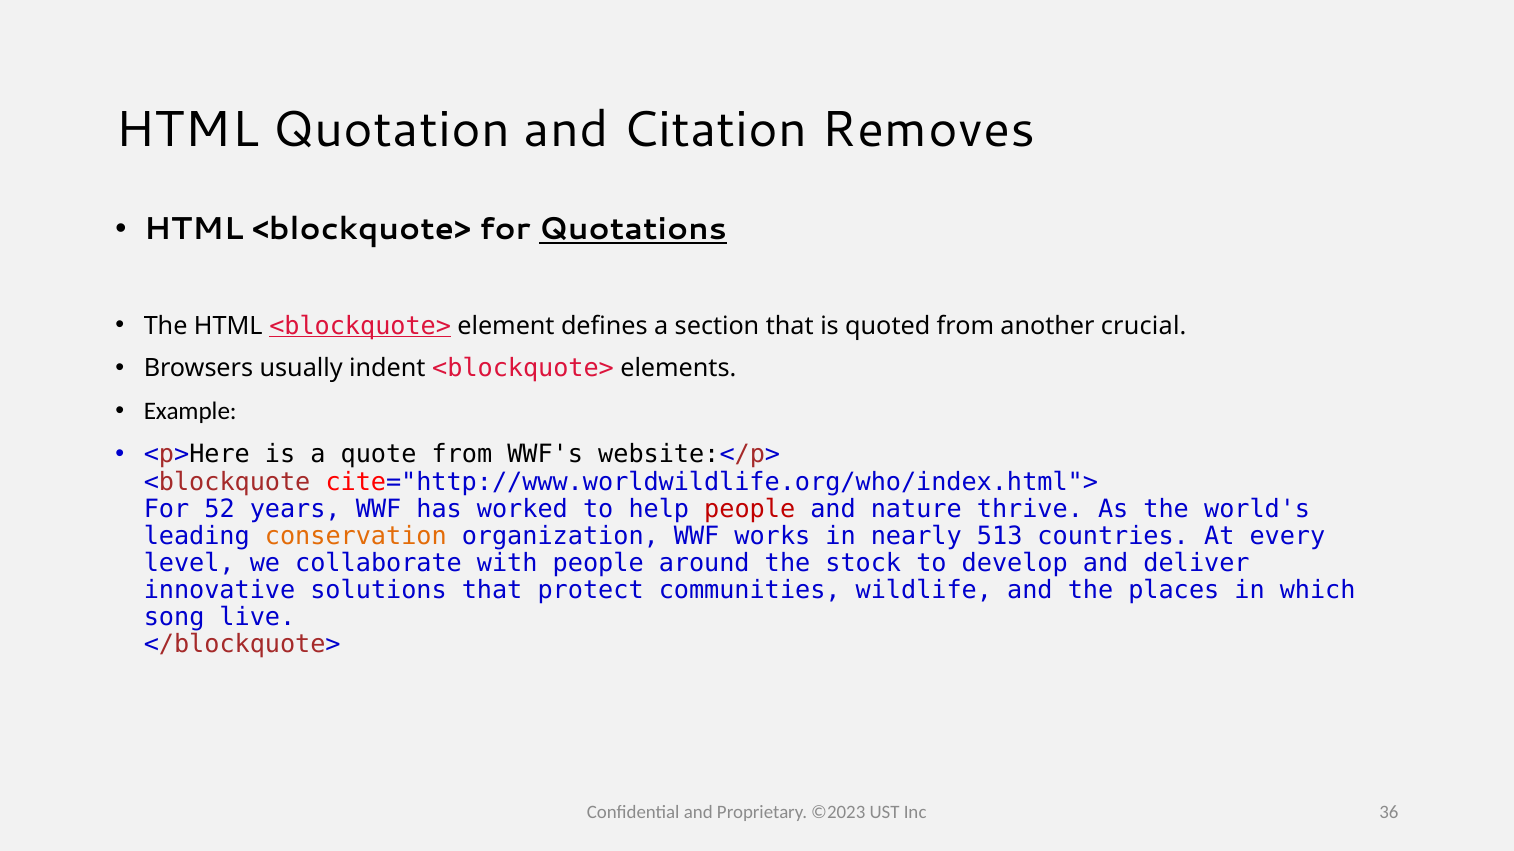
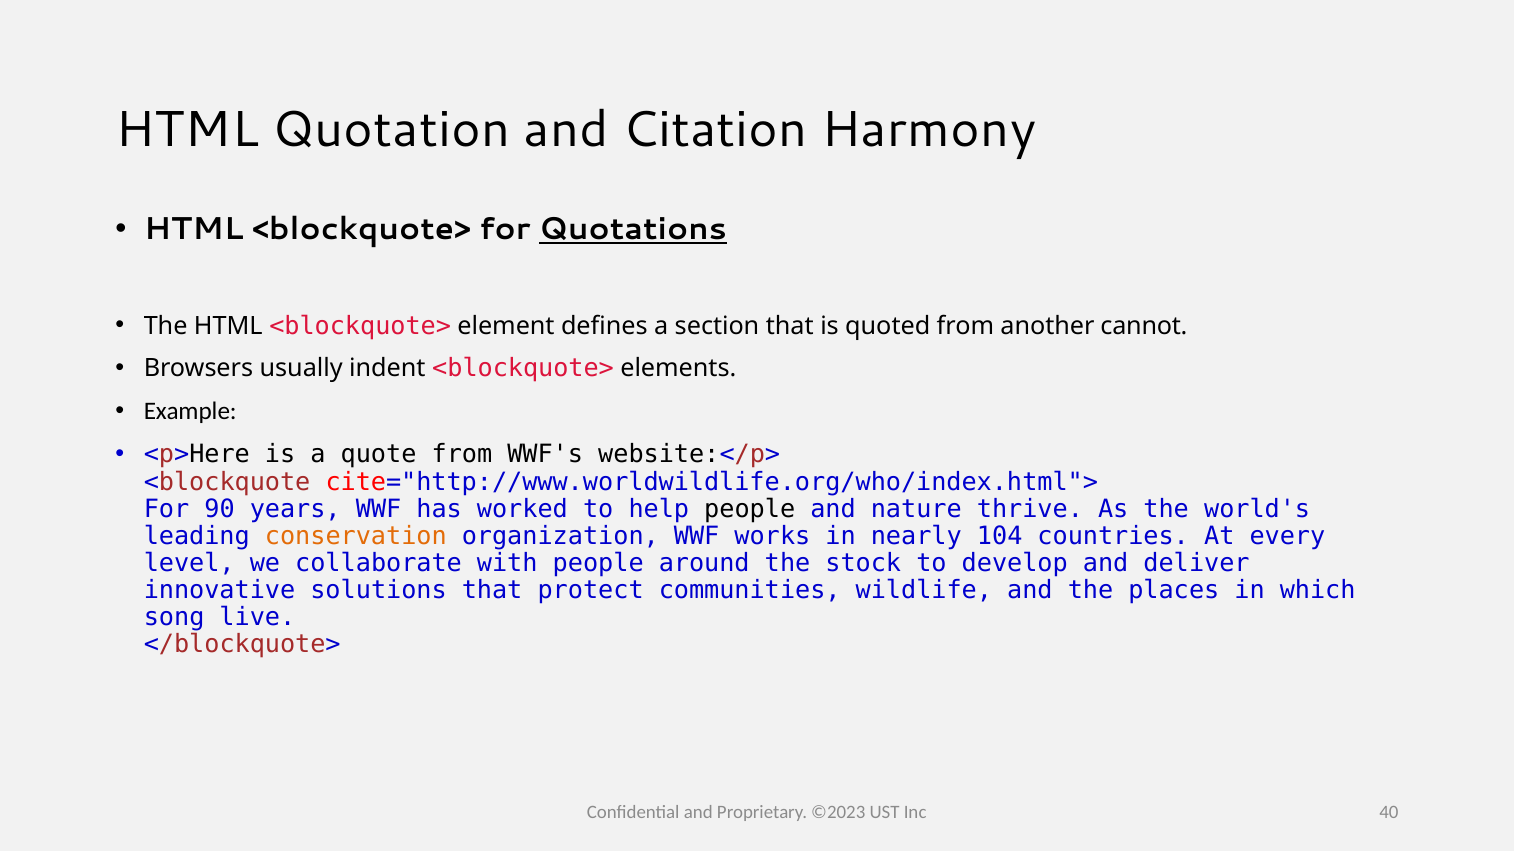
Removes: Removes -> Harmony
<blockquote> at (360, 326) underline: present -> none
crucial: crucial -> cannot
52: 52 -> 90
people at (750, 509) colour: red -> black
513: 513 -> 104
36: 36 -> 40
